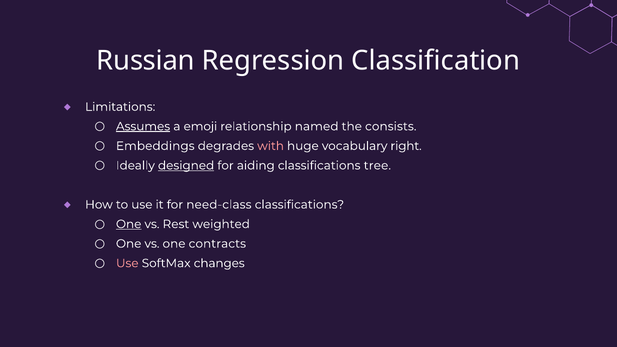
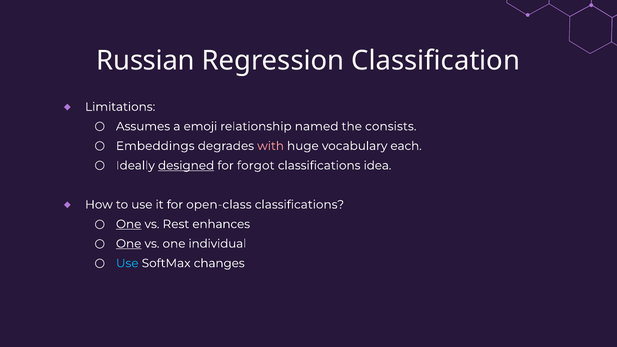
Assumes underline: present -> none
right: right -> each
aiding: aiding -> forgot
tree: tree -> idea
need-class: need-class -> open-class
weighted: weighted -> enhances
One at (129, 244) underline: none -> present
contracts: contracts -> individual
Use at (127, 263) colour: pink -> light blue
